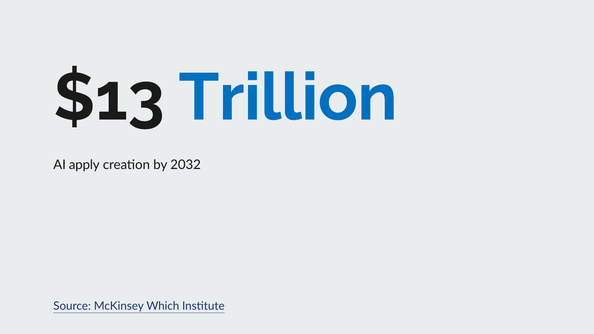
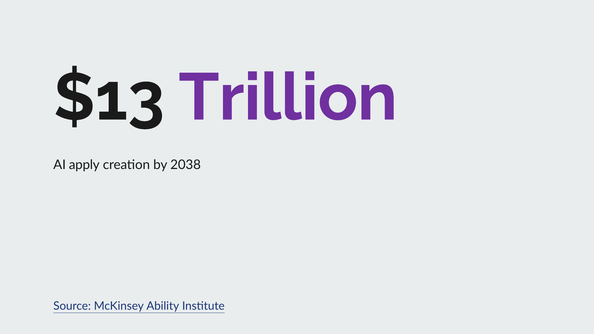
Trillion colour: blue -> purple
2032: 2032 -> 2038
Which: Which -> Ability
